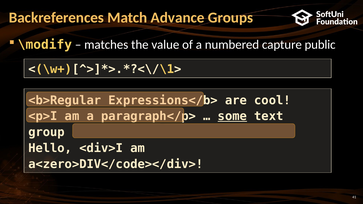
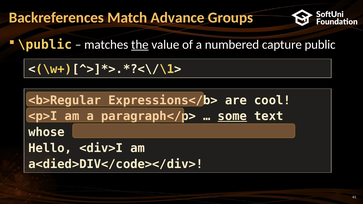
\modify: \modify -> \public
the underline: none -> present
group: group -> whose
a<zero>DIV</code></div>: a<zero>DIV</code></div> -> a<died>DIV</code></div>
